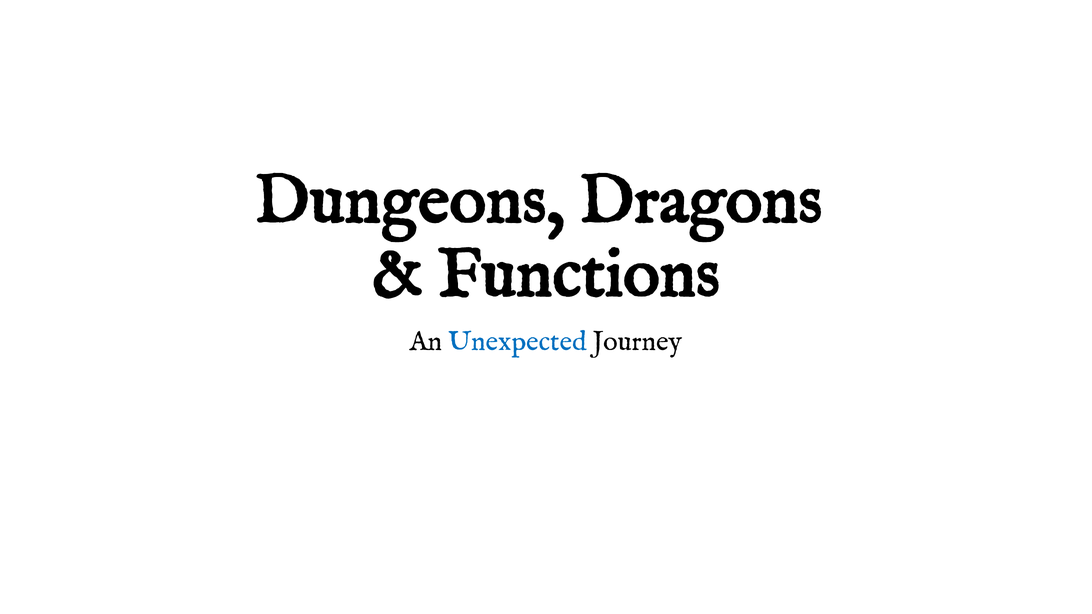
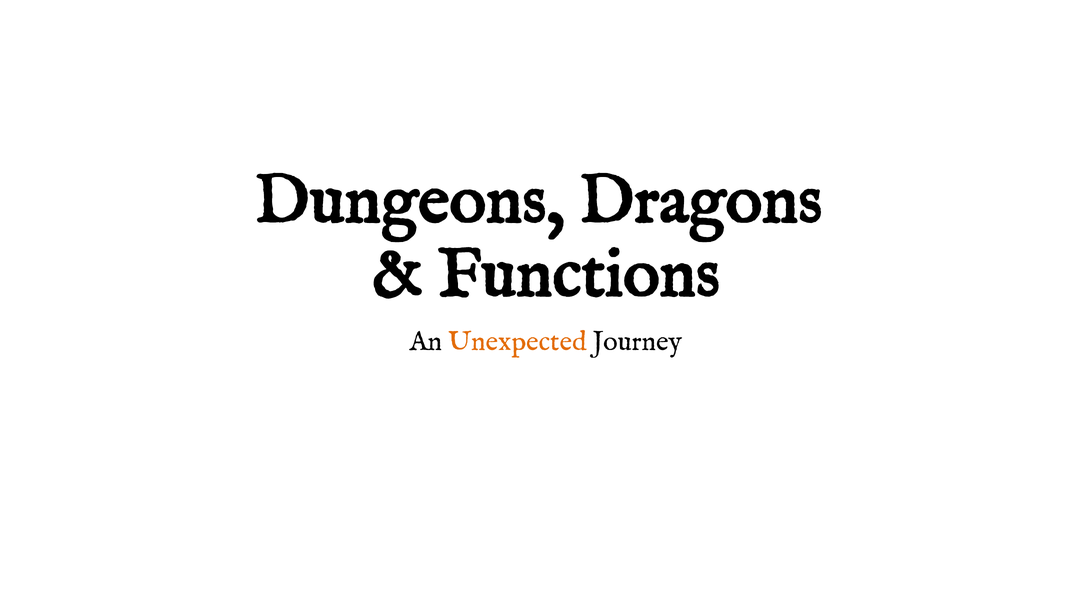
Unexpected colour: blue -> orange
